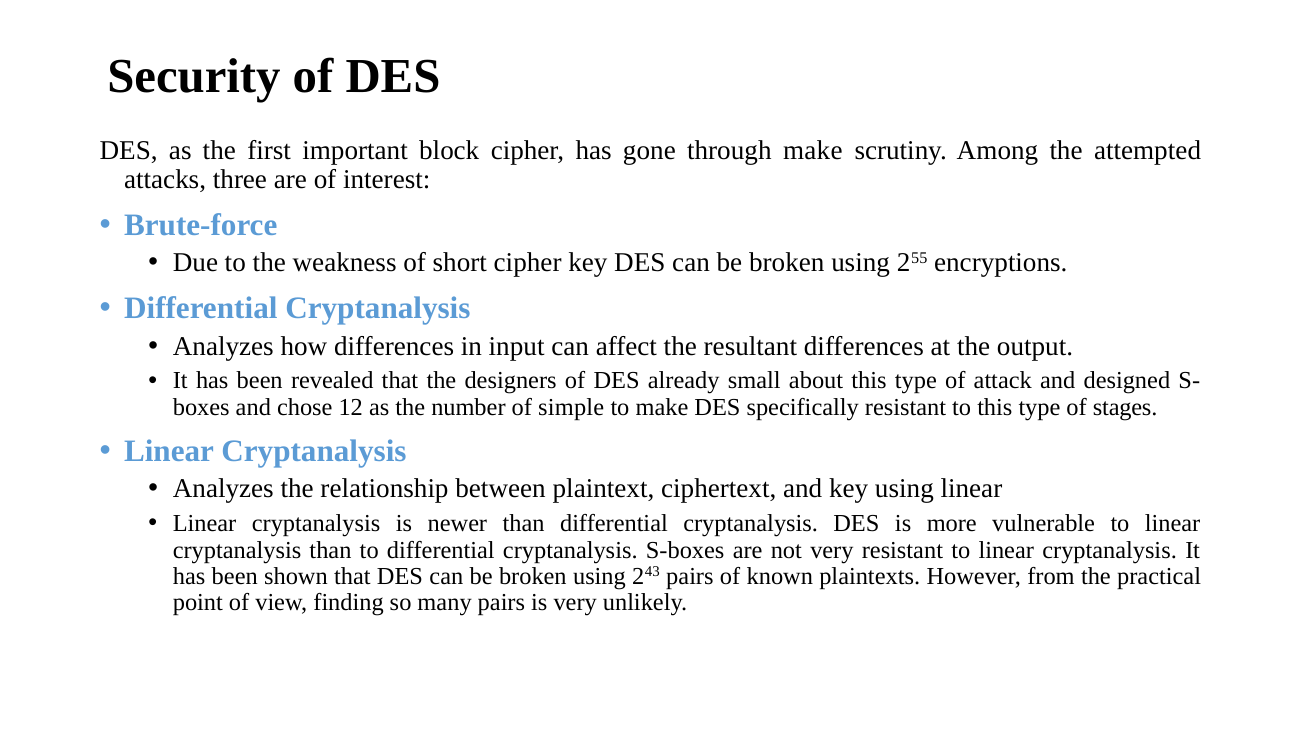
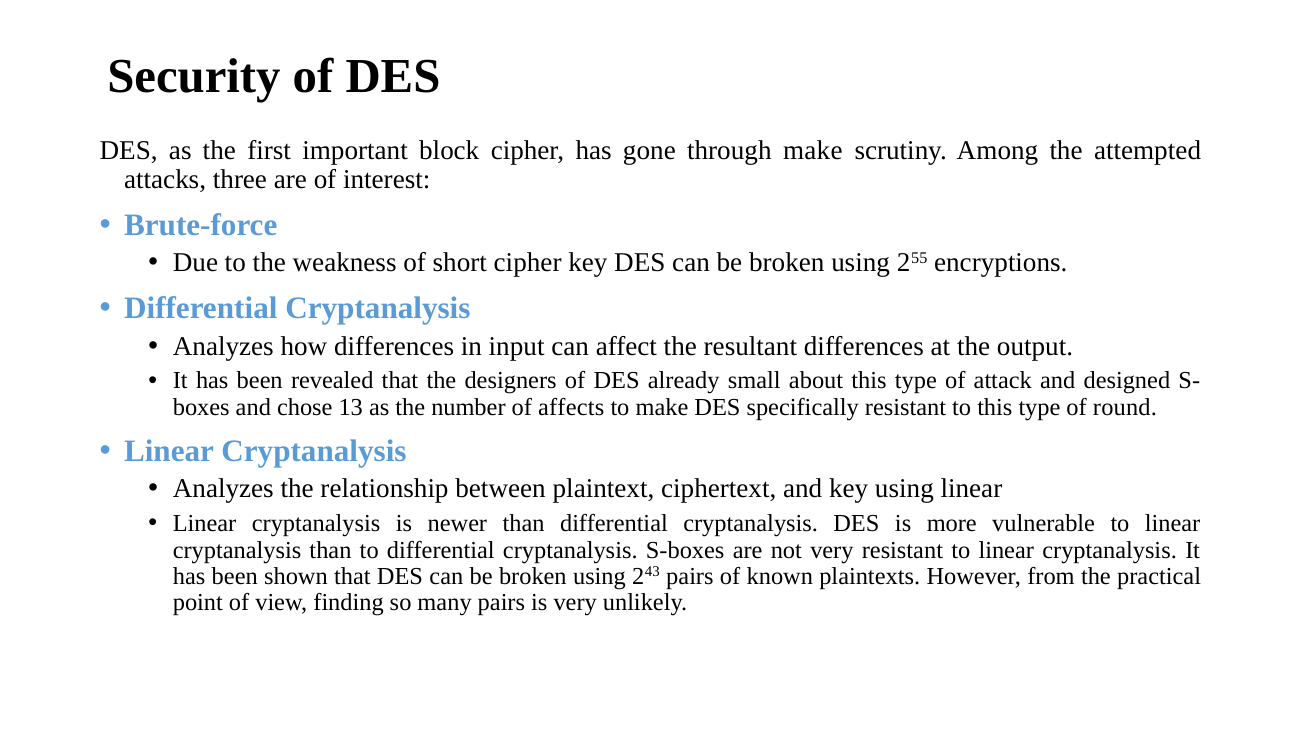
12: 12 -> 13
simple: simple -> affects
stages: stages -> round
